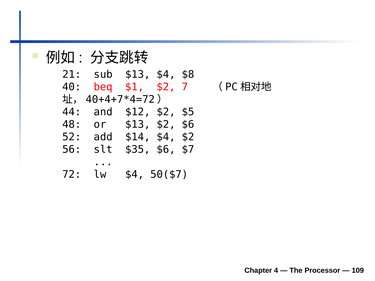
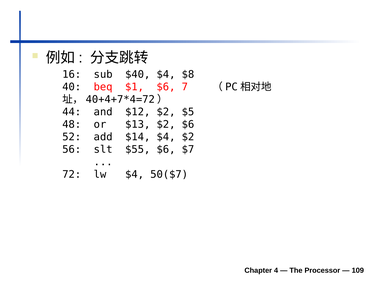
21: 21 -> 16
sub $13: $13 -> $40
$1 $2: $2 -> $6
$35: $35 -> $55
